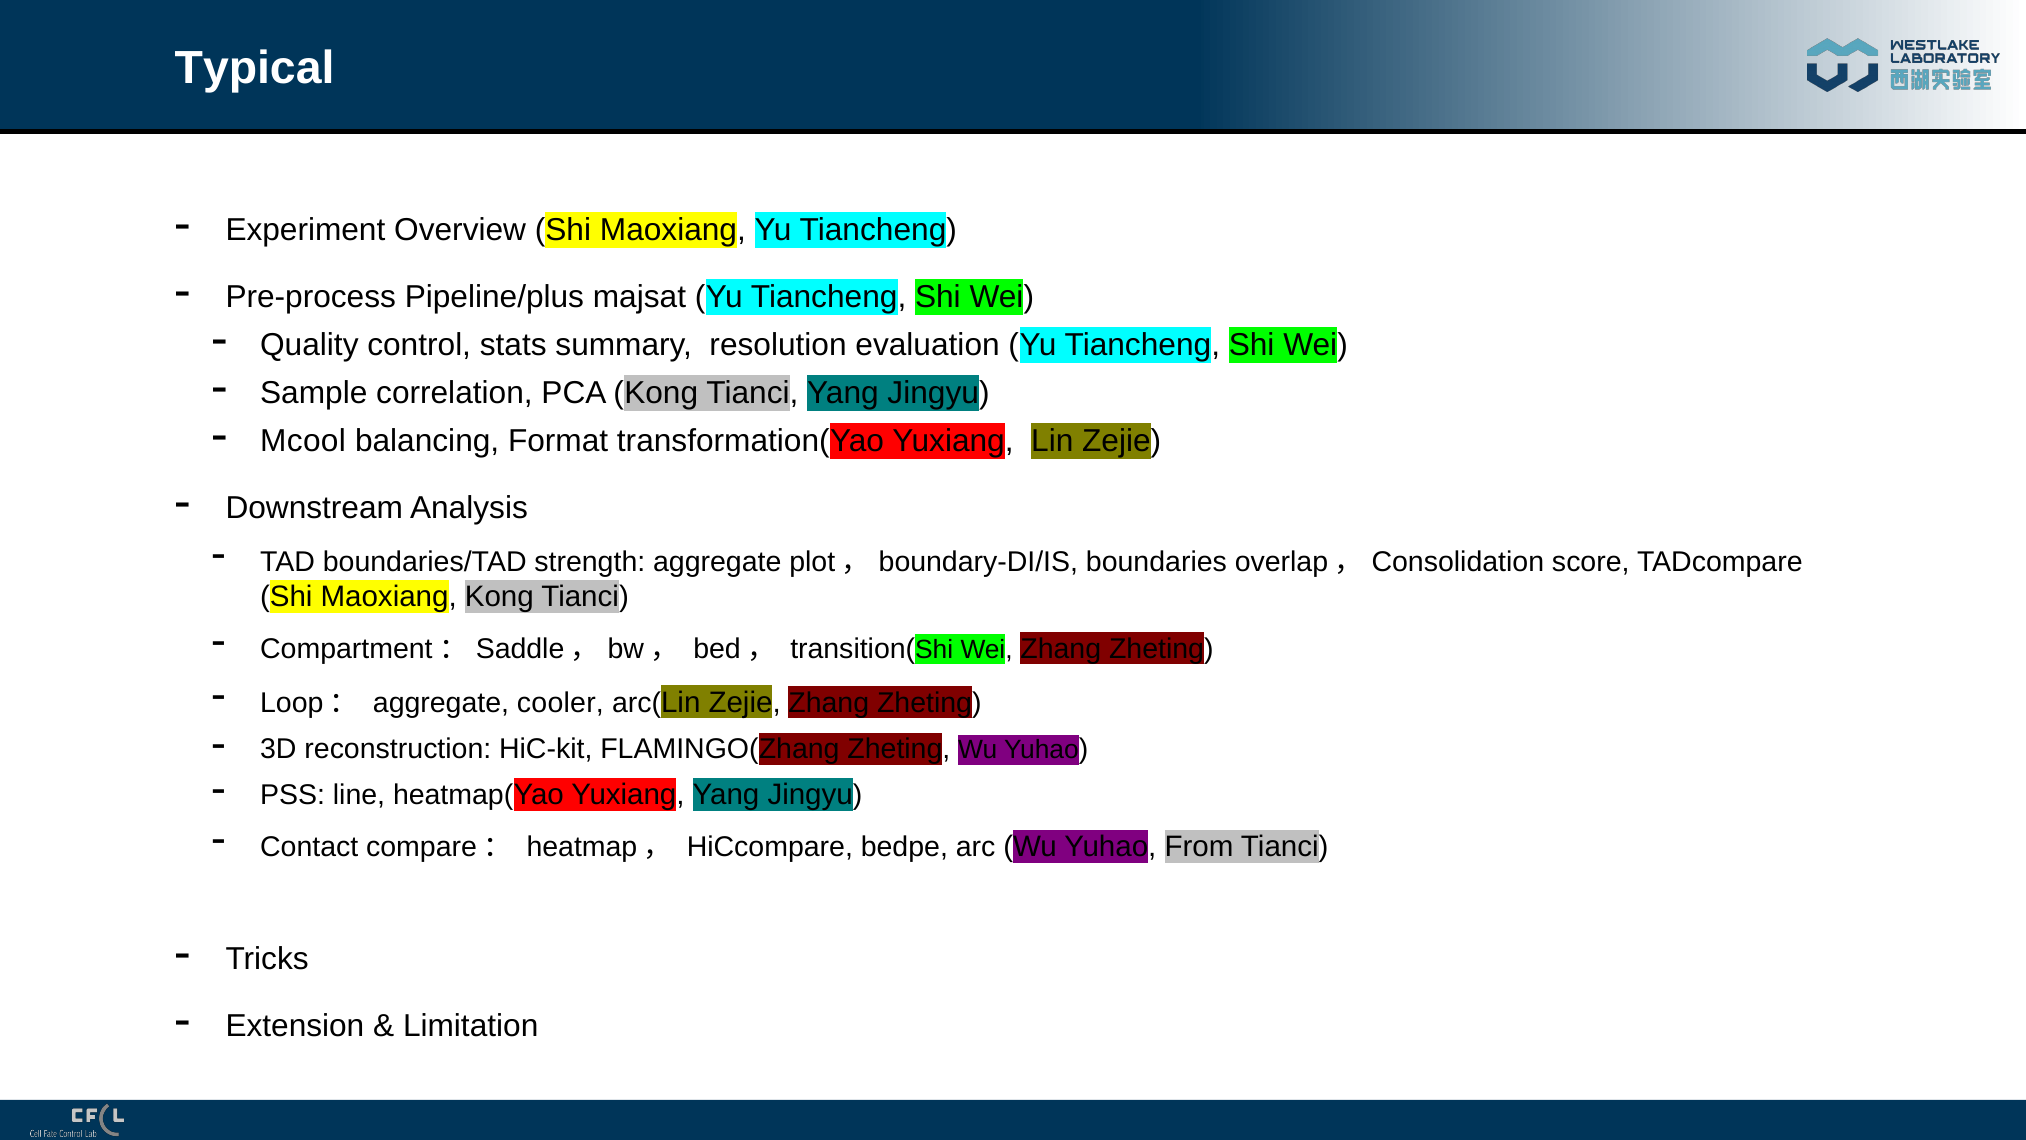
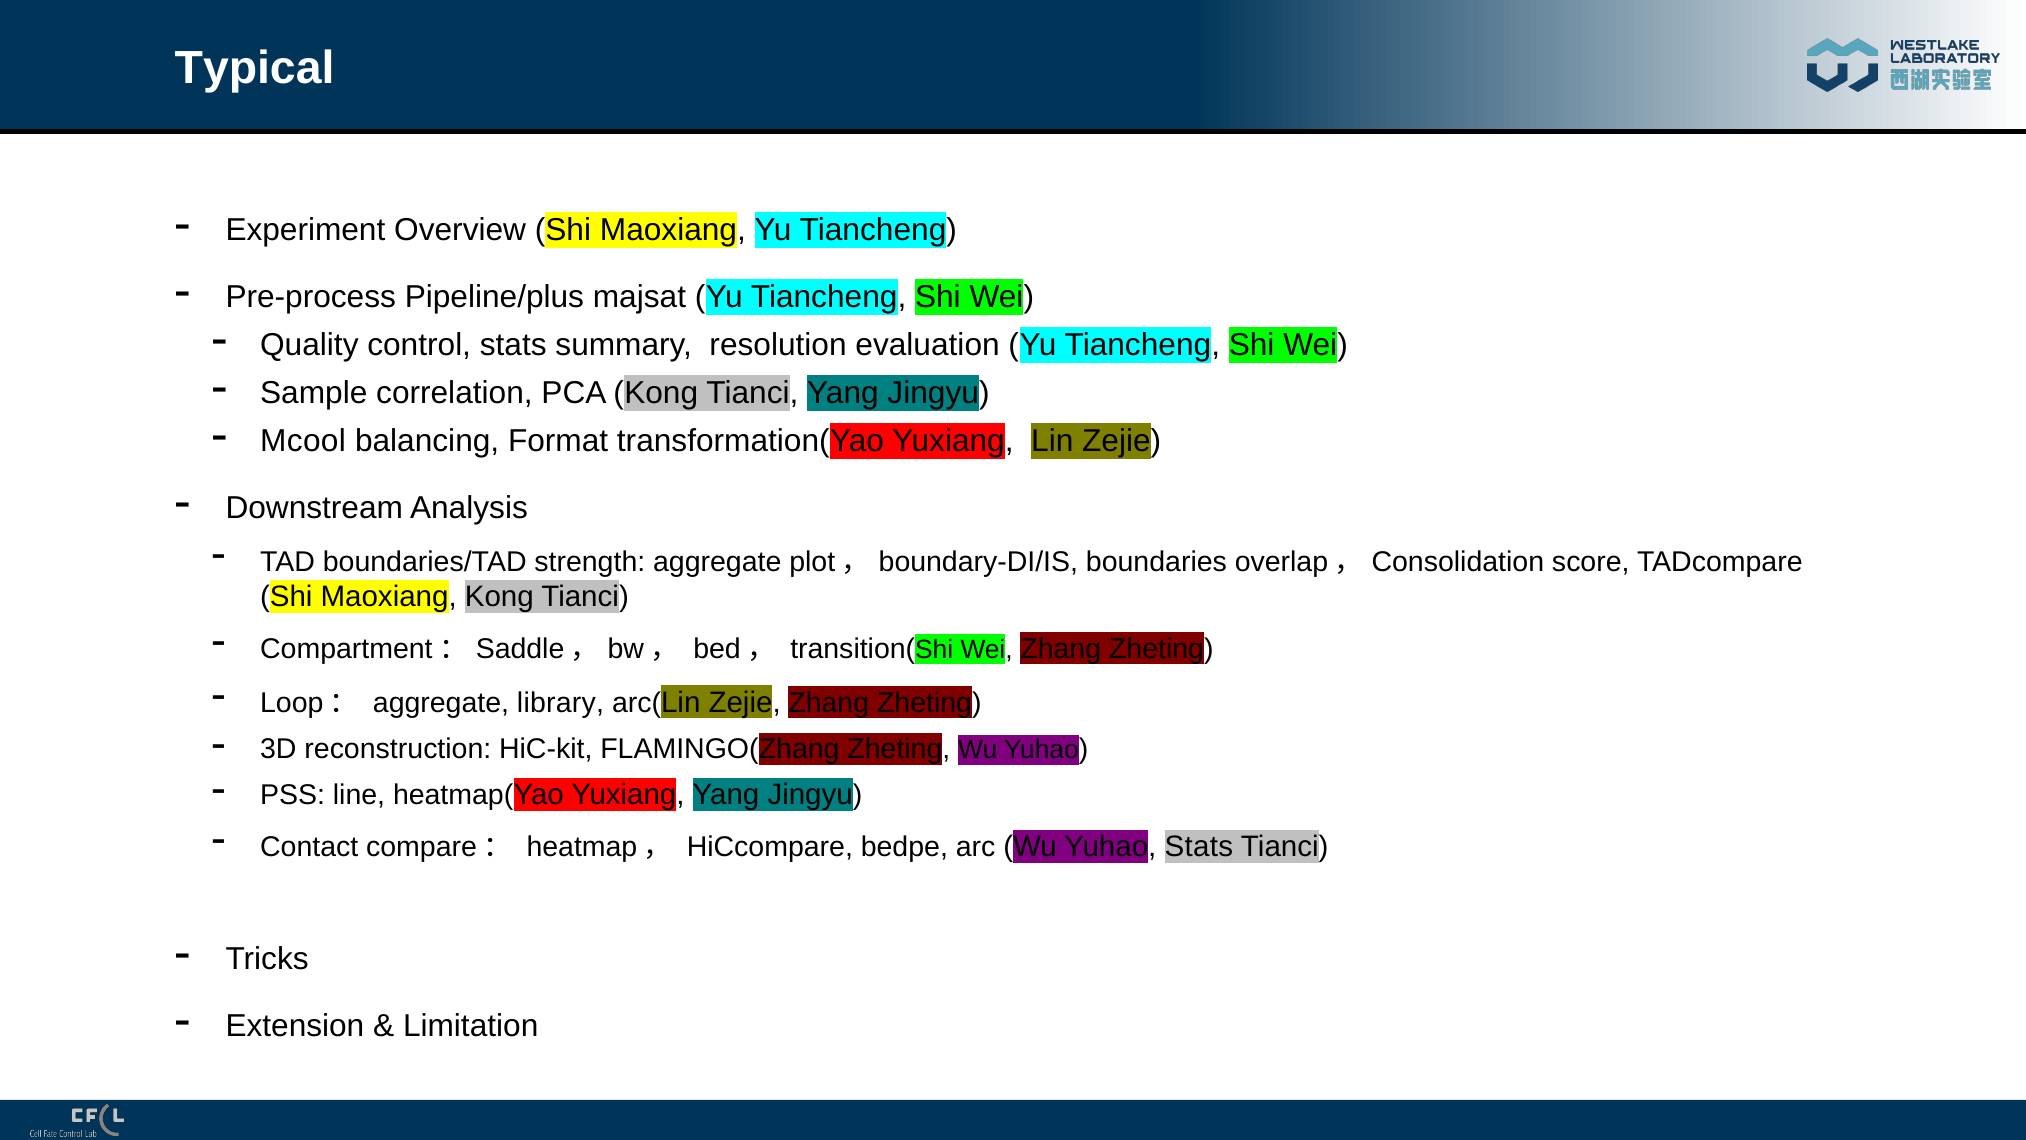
cooler: cooler -> library
Yuhao From: From -> Stats
